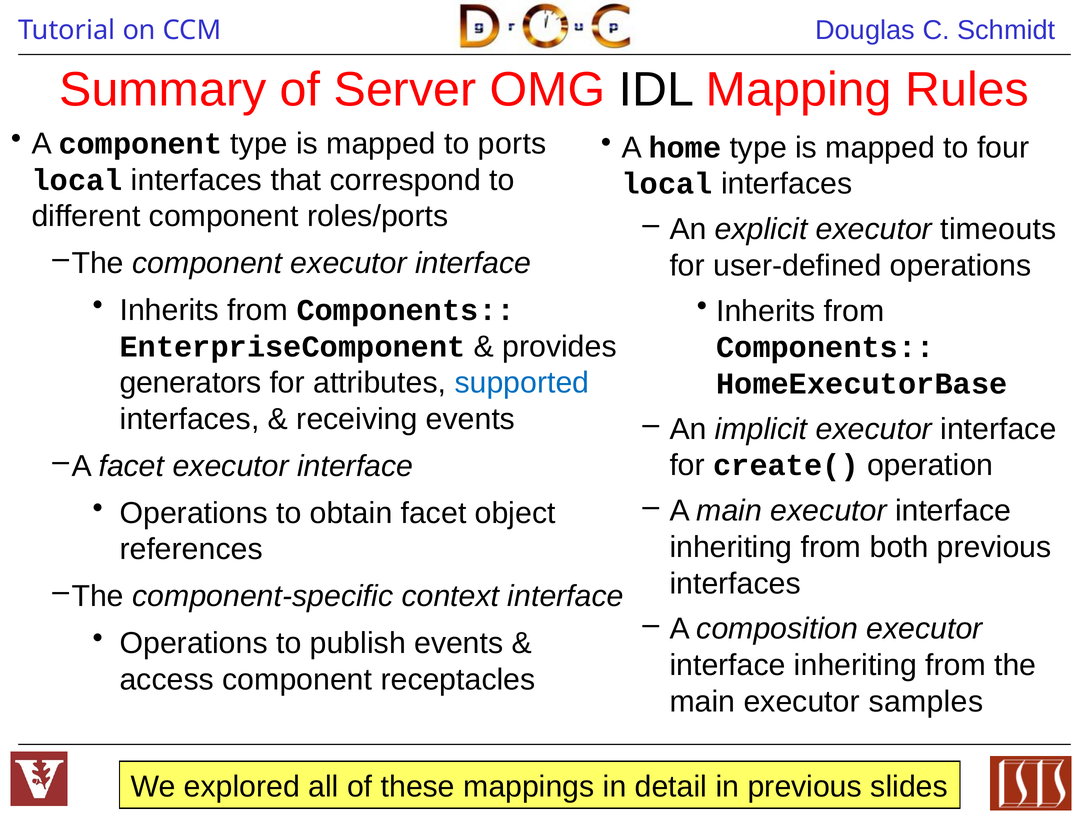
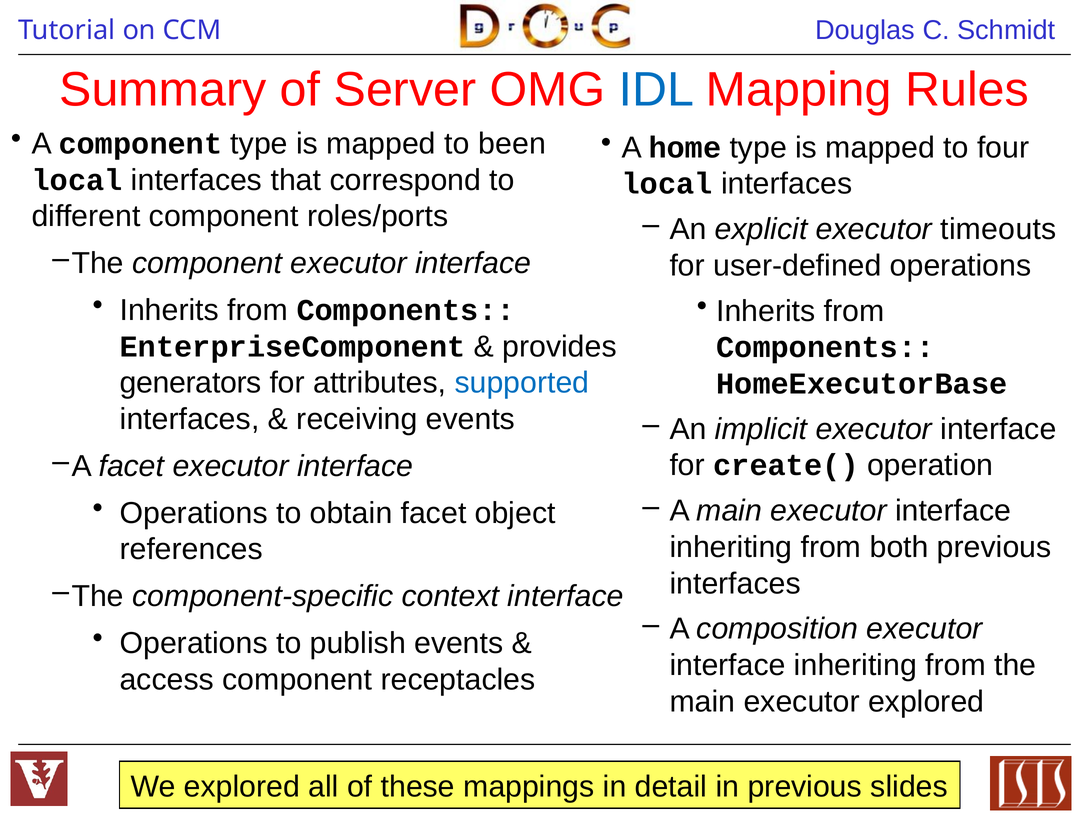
IDL colour: black -> blue
ports: ports -> been
executor samples: samples -> explored
